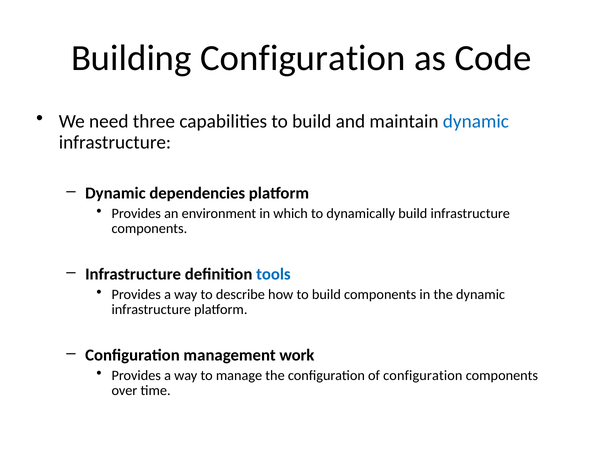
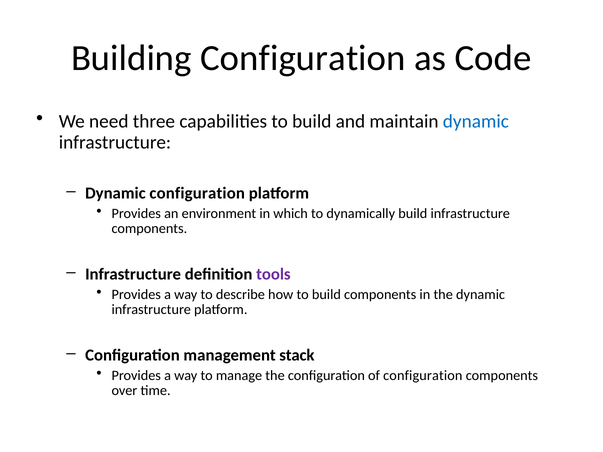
Dynamic dependencies: dependencies -> configuration
tools colour: blue -> purple
work: work -> stack
